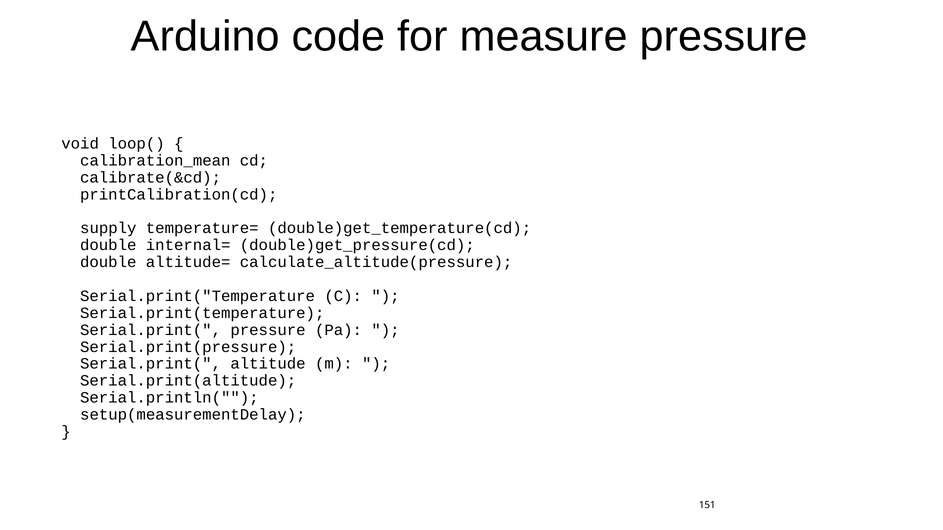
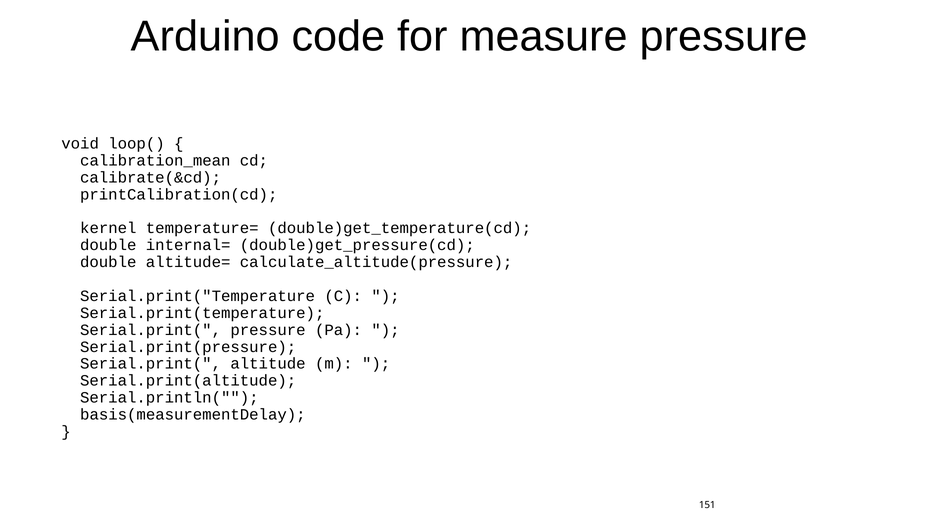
supply: supply -> kernel
setup(measurementDelay: setup(measurementDelay -> basis(measurementDelay
